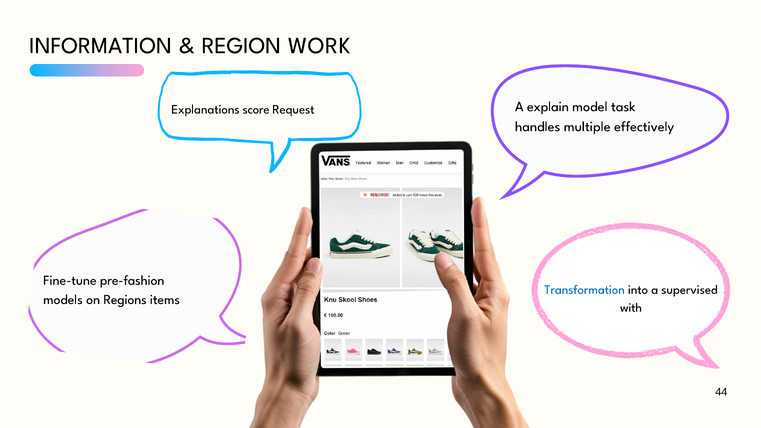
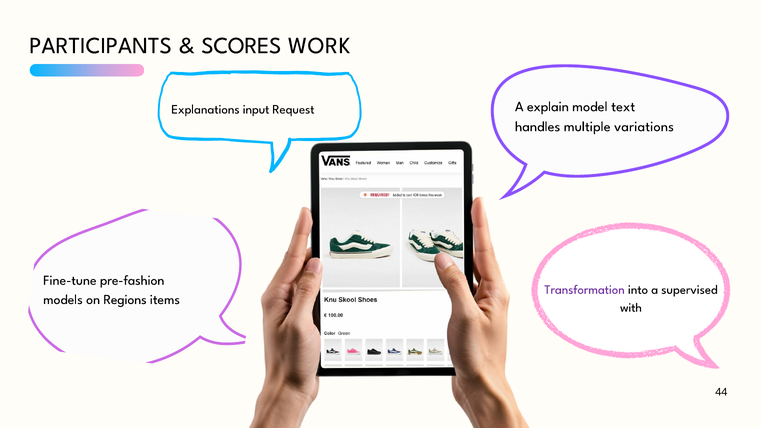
INFORMATION: INFORMATION -> PARTICIPANTS
REGION: REGION -> SCORES
task: task -> text
score: score -> input
effectively: effectively -> variations
Transformation colour: blue -> purple
